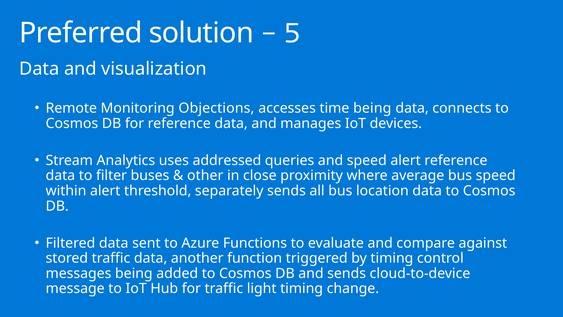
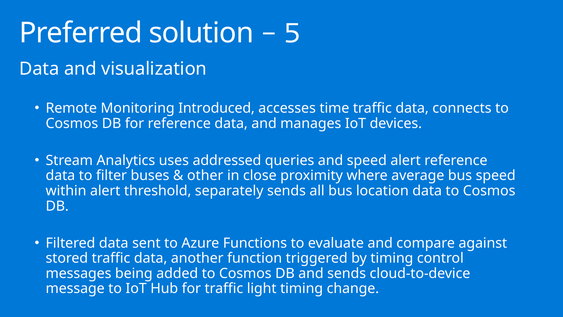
Objections: Objections -> Introduced
time being: being -> traffic
